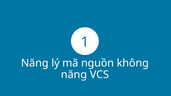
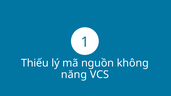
Năng at (35, 63): Năng -> Thiếu
